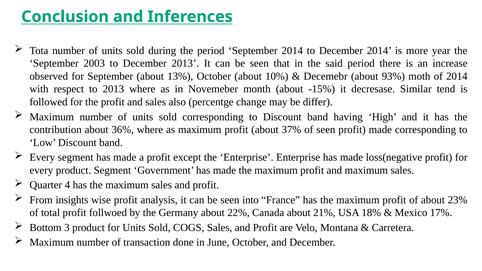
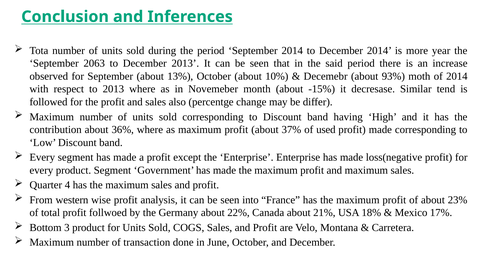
2003: 2003 -> 2063
of seen: seen -> used
insights: insights -> western
